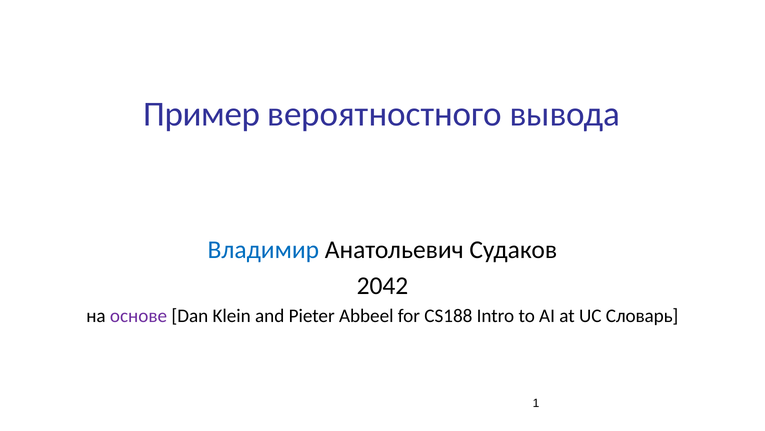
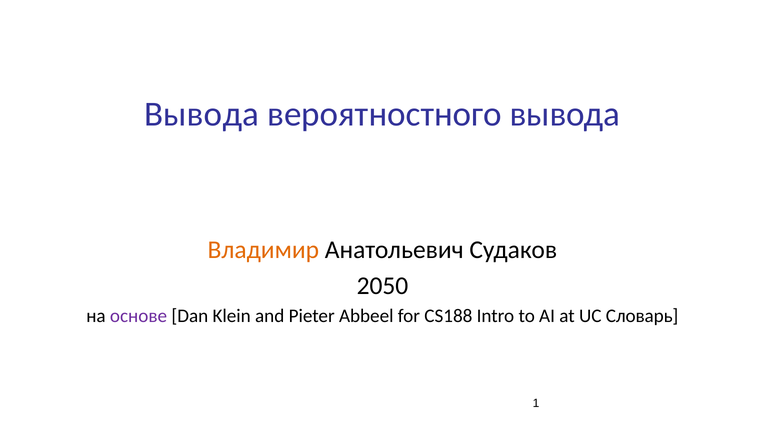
Пример at (202, 114): Пример -> Вывода
Владимир colour: blue -> orange
2042: 2042 -> 2050
